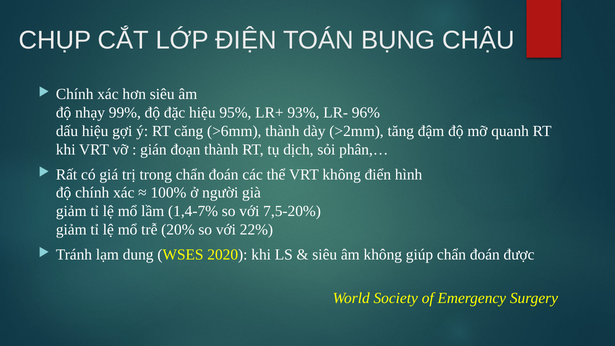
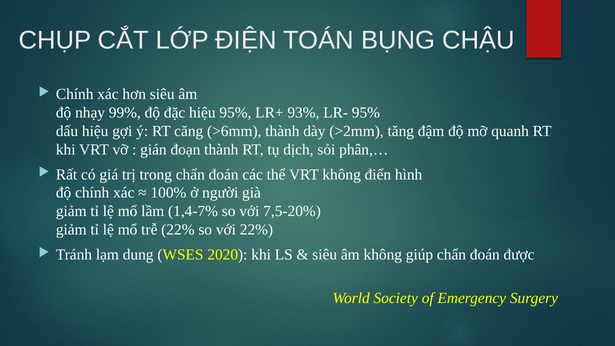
LR- 96%: 96% -> 95%
trễ 20%: 20% -> 22%
